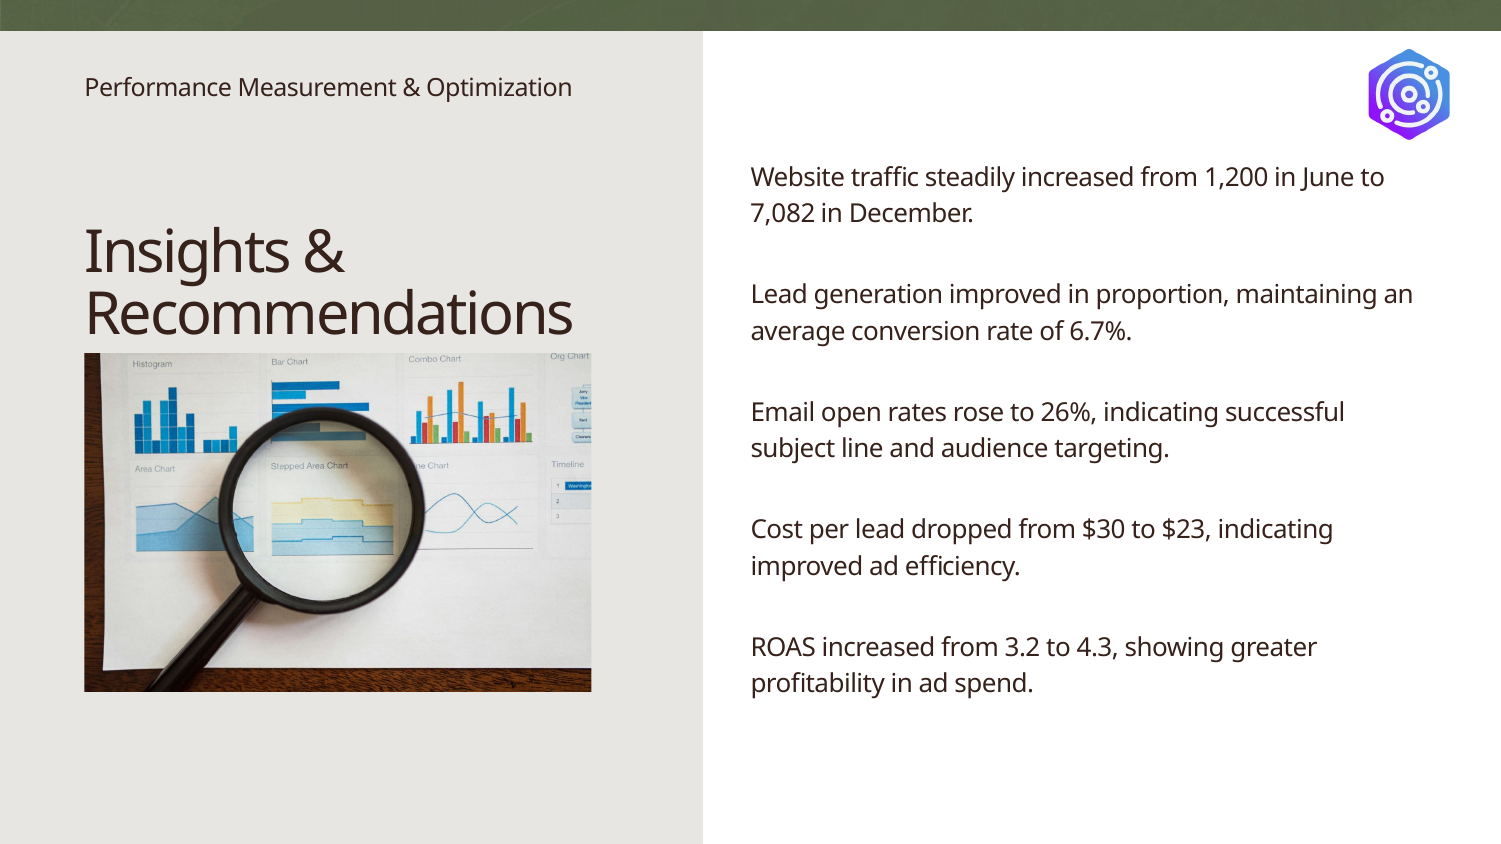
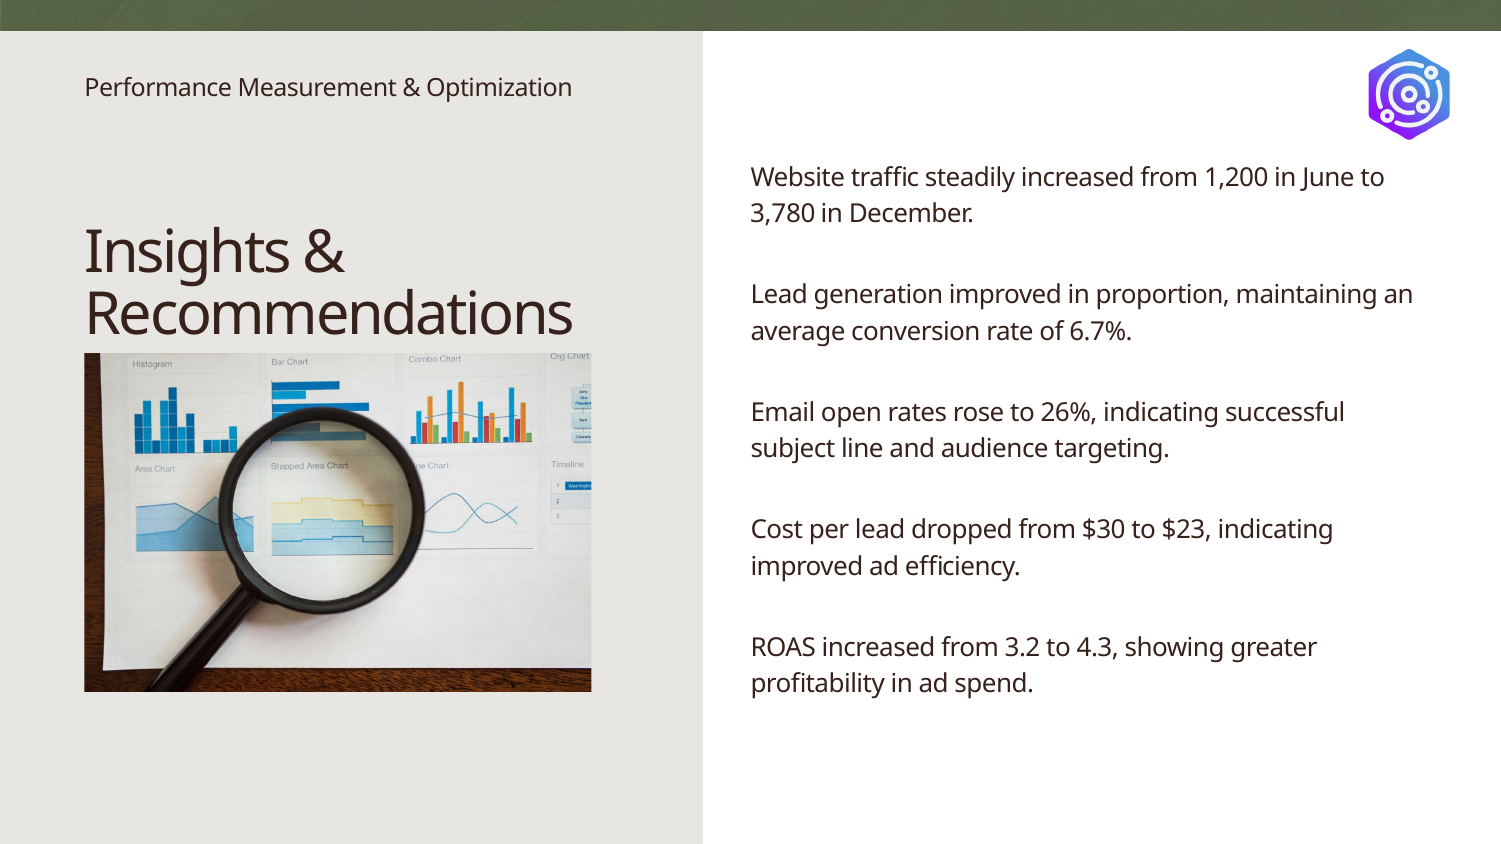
7,082: 7,082 -> 3,780
